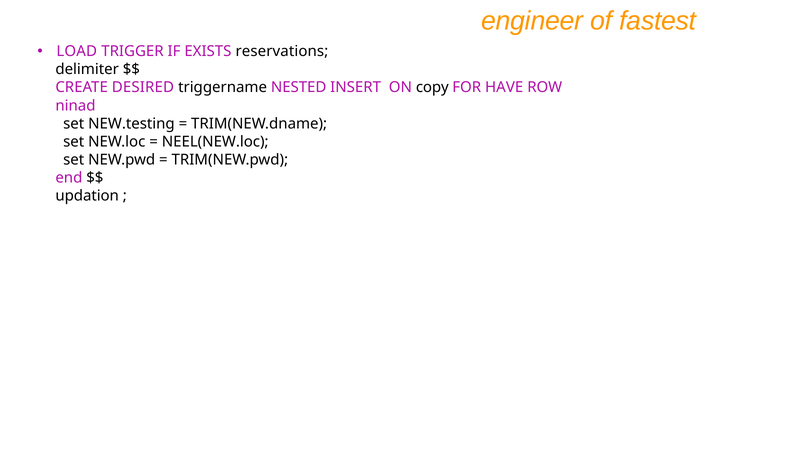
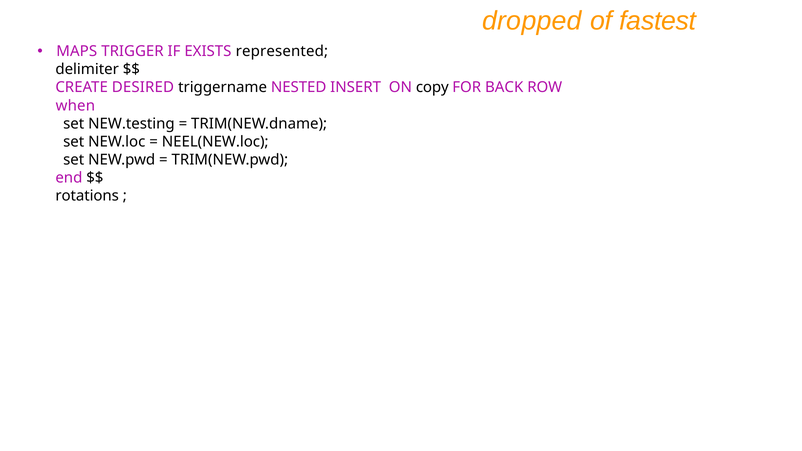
engineer: engineer -> dropped
LOAD: LOAD -> MAPS
reservations: reservations -> represented
HAVE: HAVE -> BACK
ninad: ninad -> when
updation: updation -> rotations
